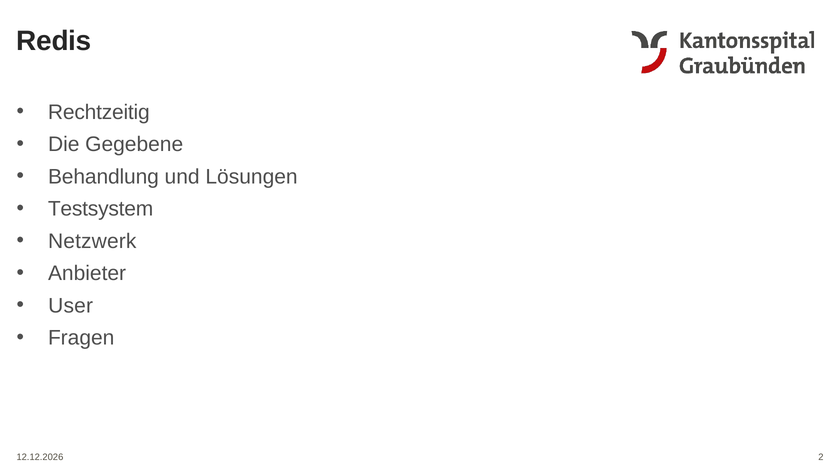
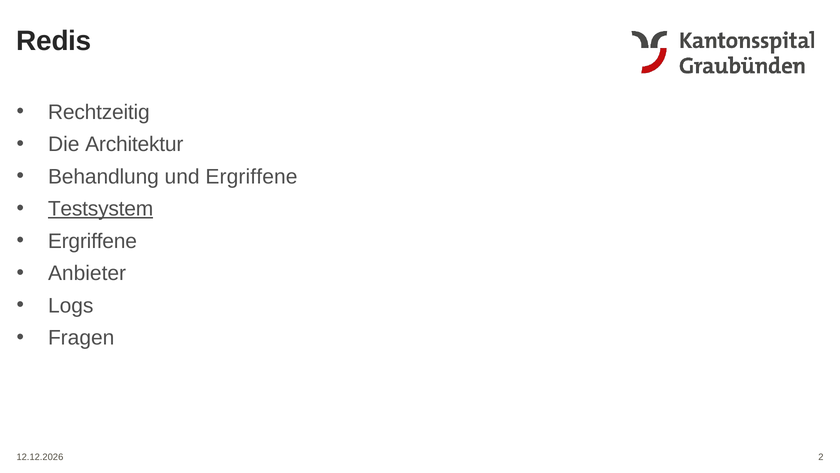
Gegebene: Gegebene -> Architektur
und Lösungen: Lösungen -> Ergriffene
Testsystem underline: none -> present
Netzwerk at (92, 241): Netzwerk -> Ergriffene
User: User -> Logs
